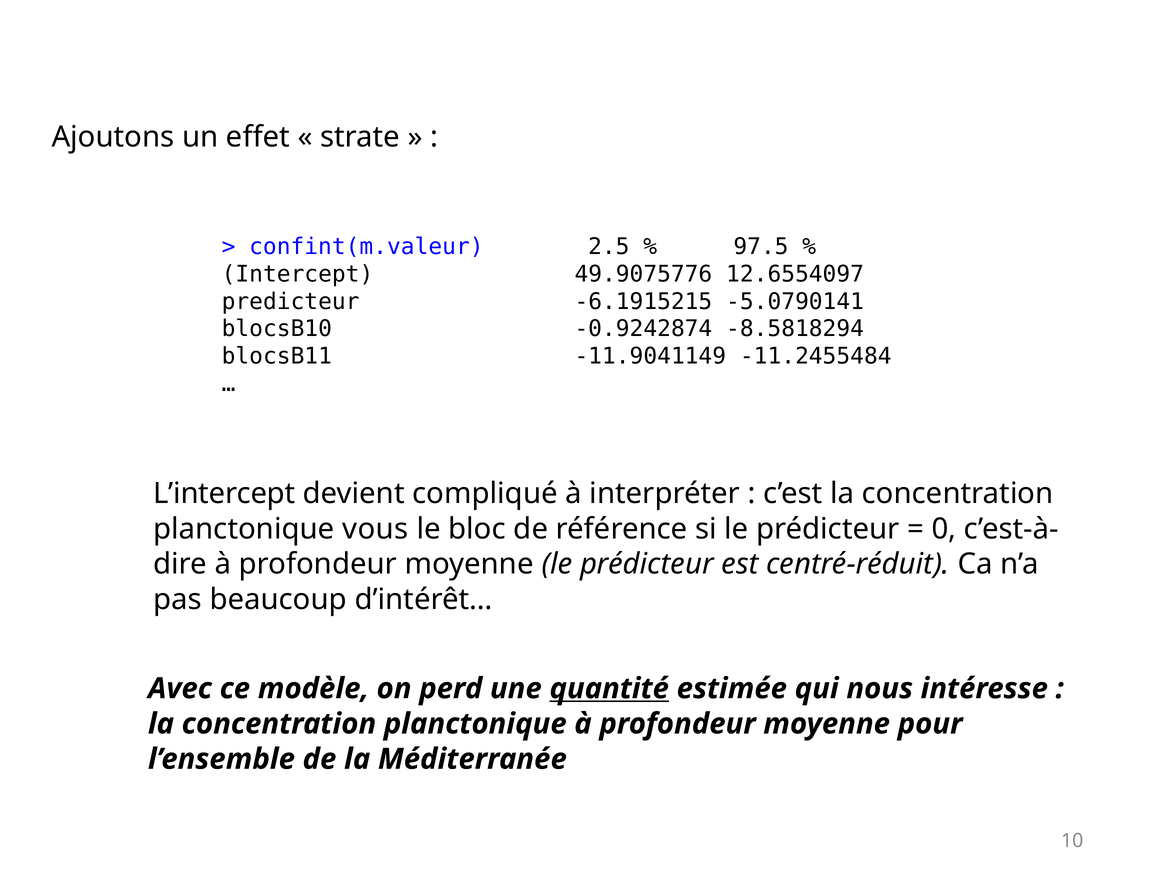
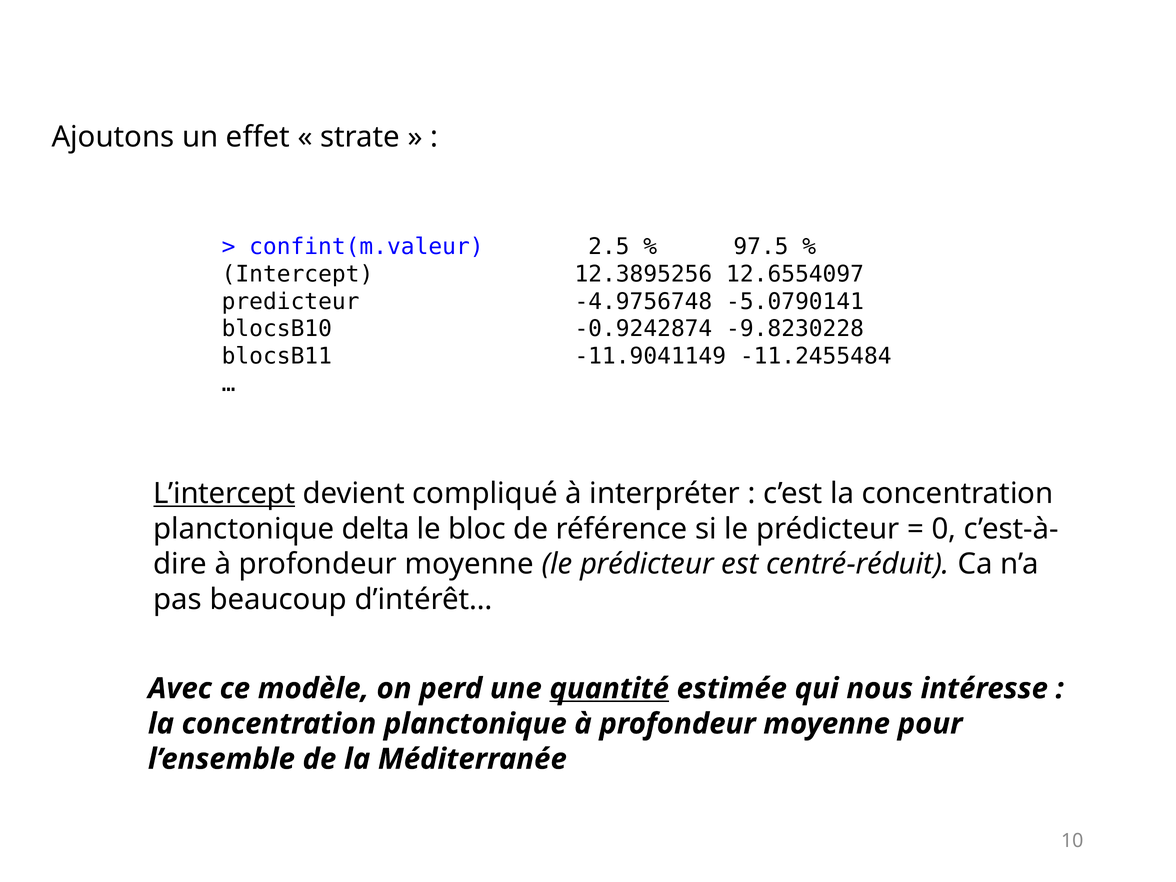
49.9075776: 49.9075776 -> 12.3895256
-6.1915215: -6.1915215 -> -4.9756748
-8.5818294: -8.5818294 -> -9.8230228
L’intercept underline: none -> present
vous: vous -> delta
